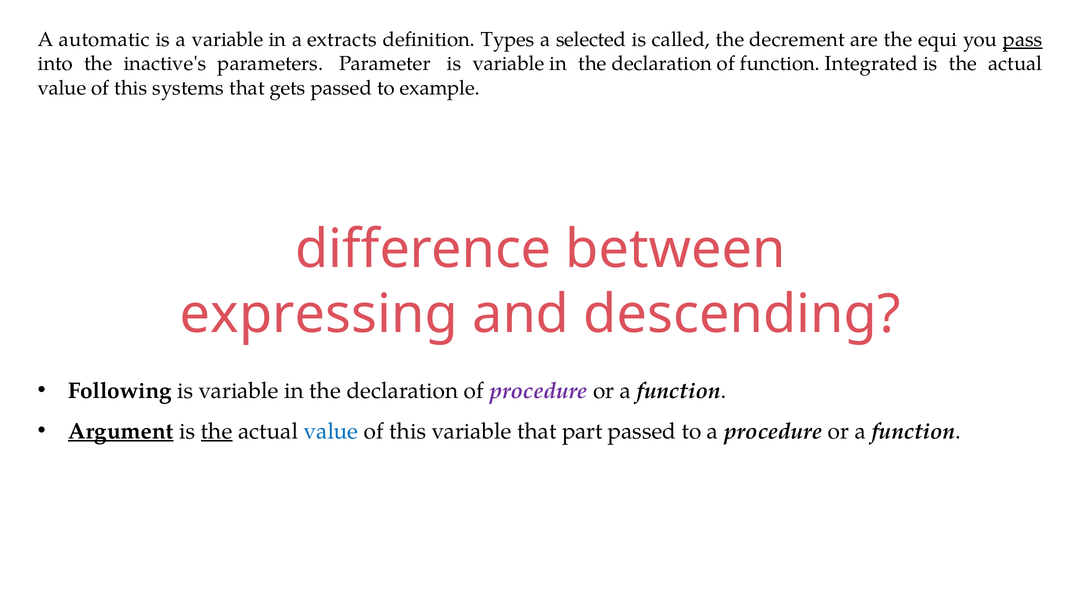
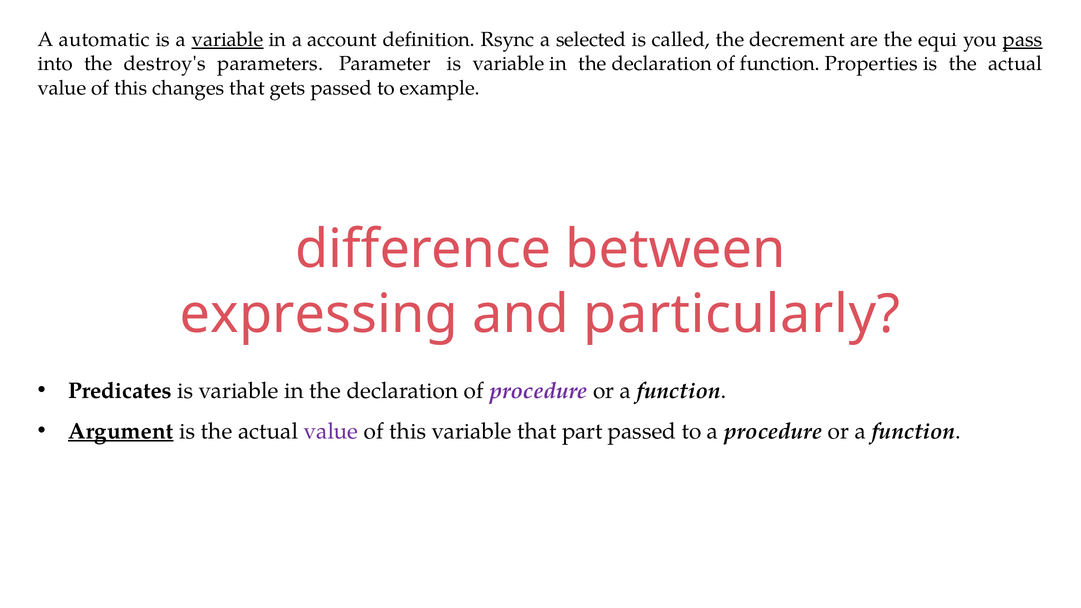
variable at (228, 39) underline: none -> present
extracts: extracts -> account
Types: Types -> Rsync
inactive's: inactive's -> destroy's
Integrated: Integrated -> Properties
systems: systems -> changes
descending: descending -> particularly
Following: Following -> Predicates
the at (217, 431) underline: present -> none
value at (331, 431) colour: blue -> purple
